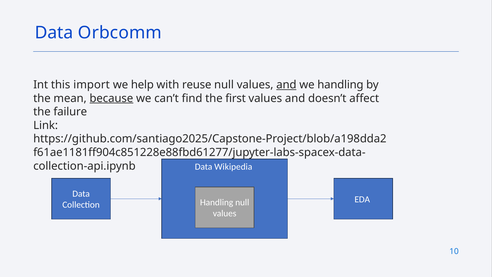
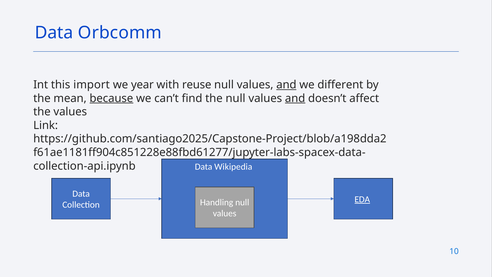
help: help -> year
we handling: handling -> different
the first: first -> null
and at (295, 98) underline: none -> present
the failure: failure -> values
EDA underline: none -> present
